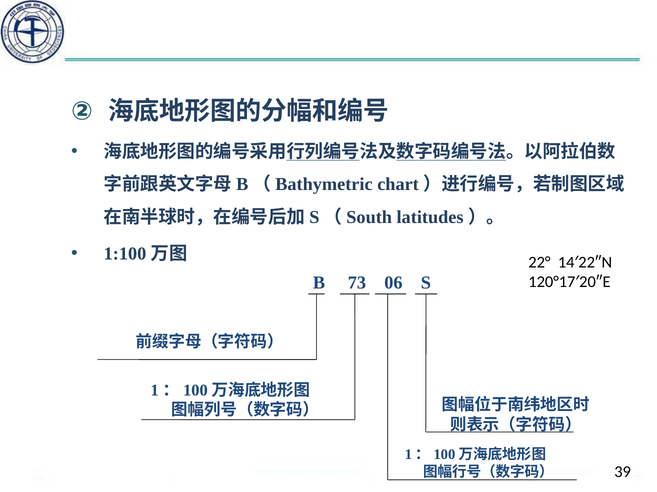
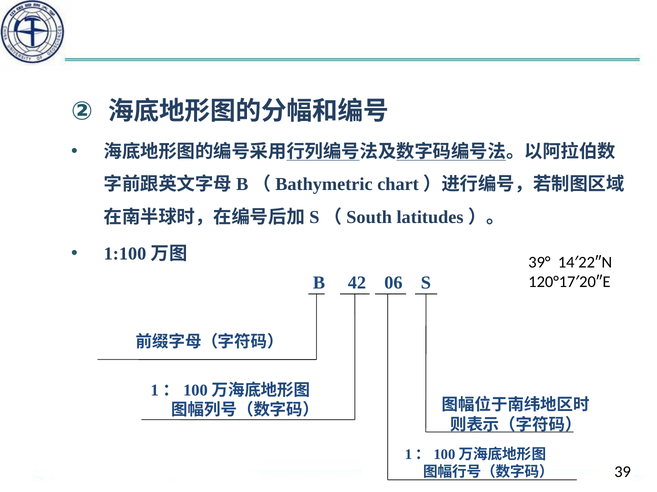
22°: 22° -> 39°
73: 73 -> 42
